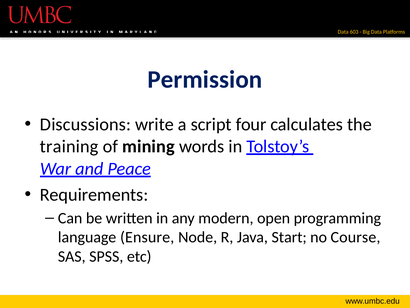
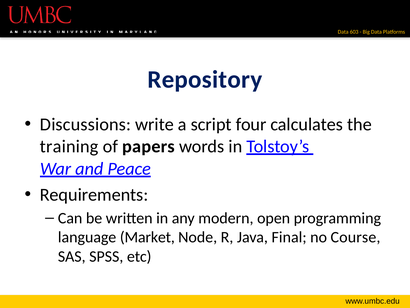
Permission: Permission -> Repository
mining: mining -> papers
Ensure: Ensure -> Market
Start: Start -> Final
